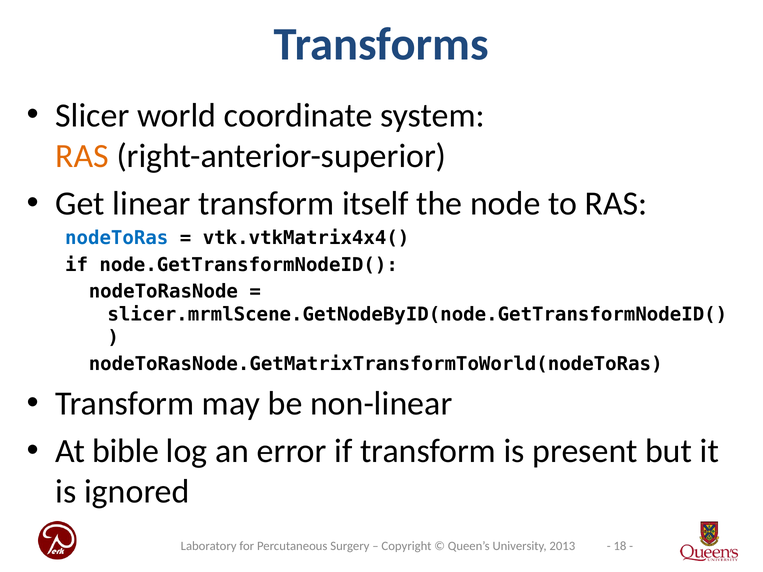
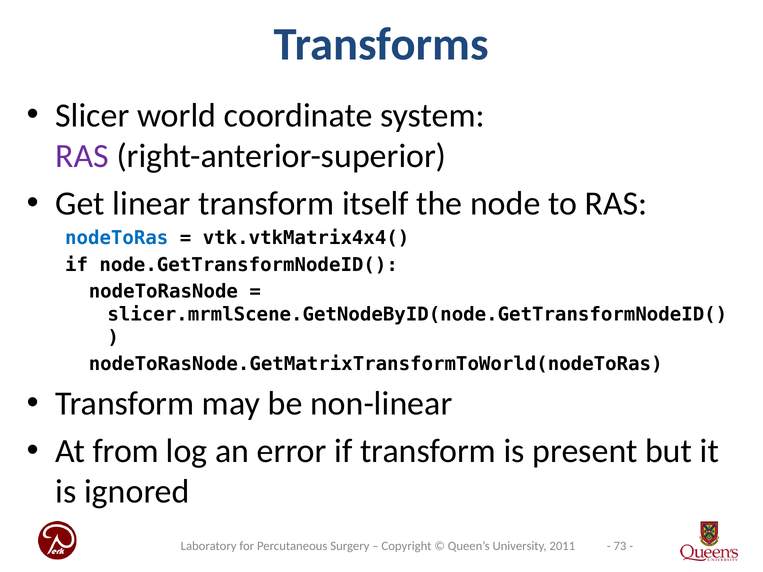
RAS at (82, 156) colour: orange -> purple
bible: bible -> from
18: 18 -> 73
2013: 2013 -> 2011
